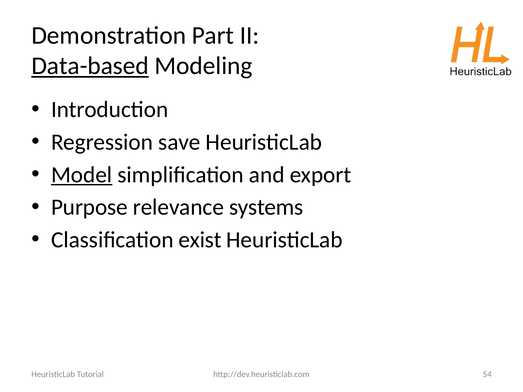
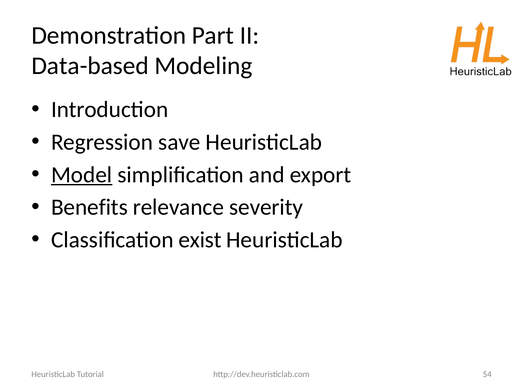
Data-based underline: present -> none
Purpose: Purpose -> Benefits
systems: systems -> severity
